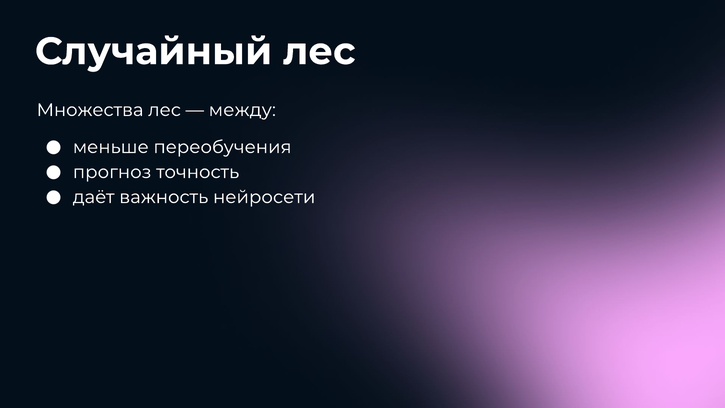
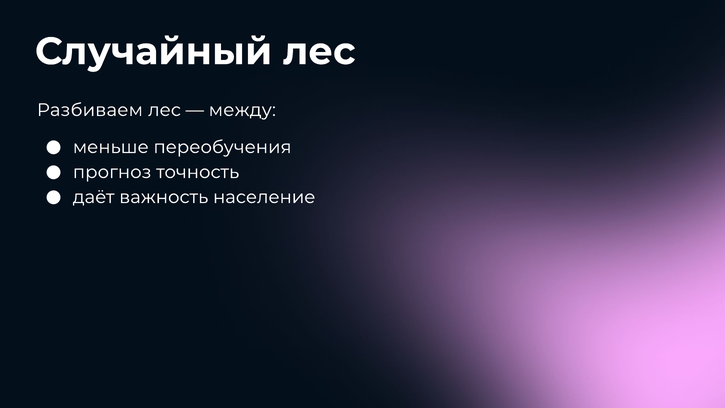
Множества: Множества -> Разбиваем
нейросети: нейросети -> население
